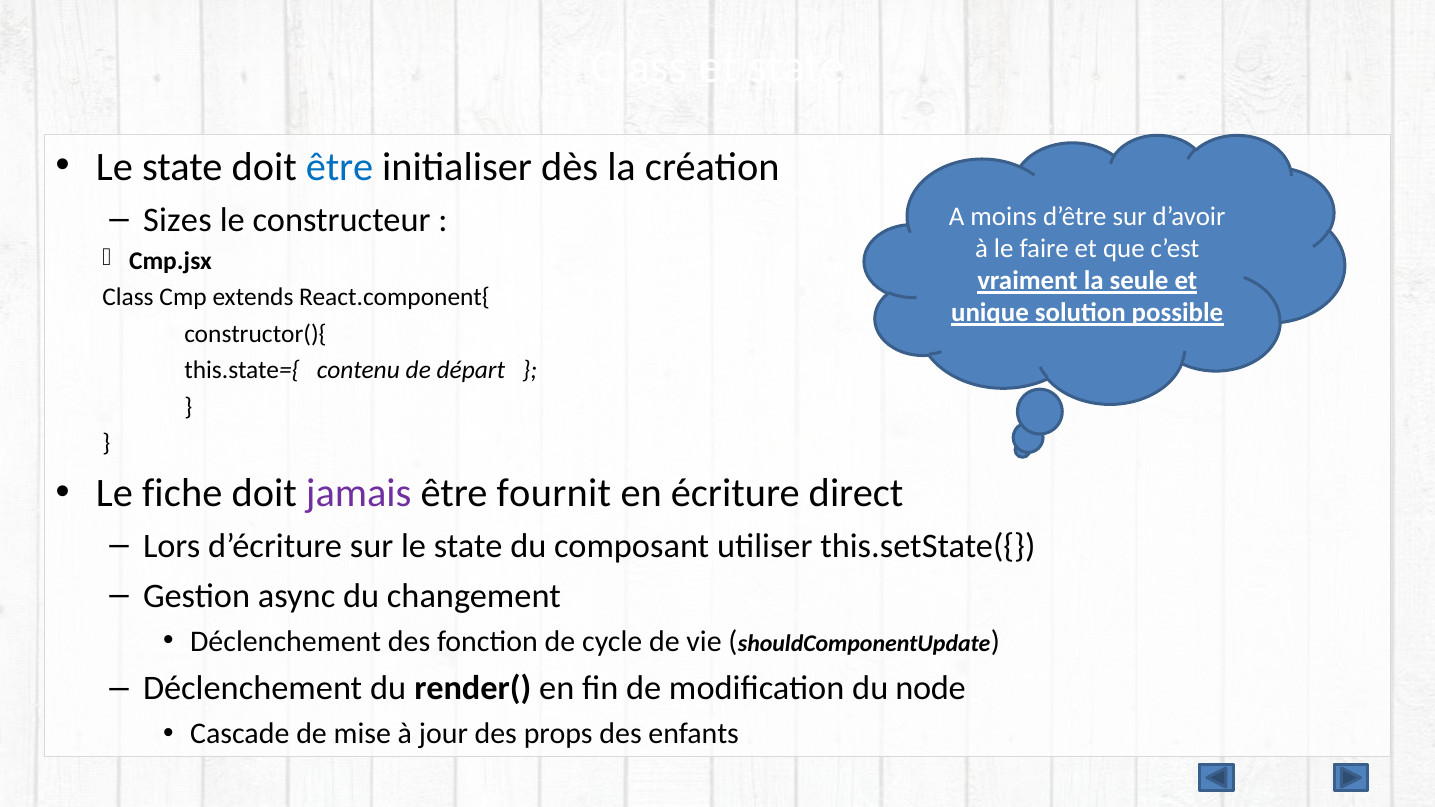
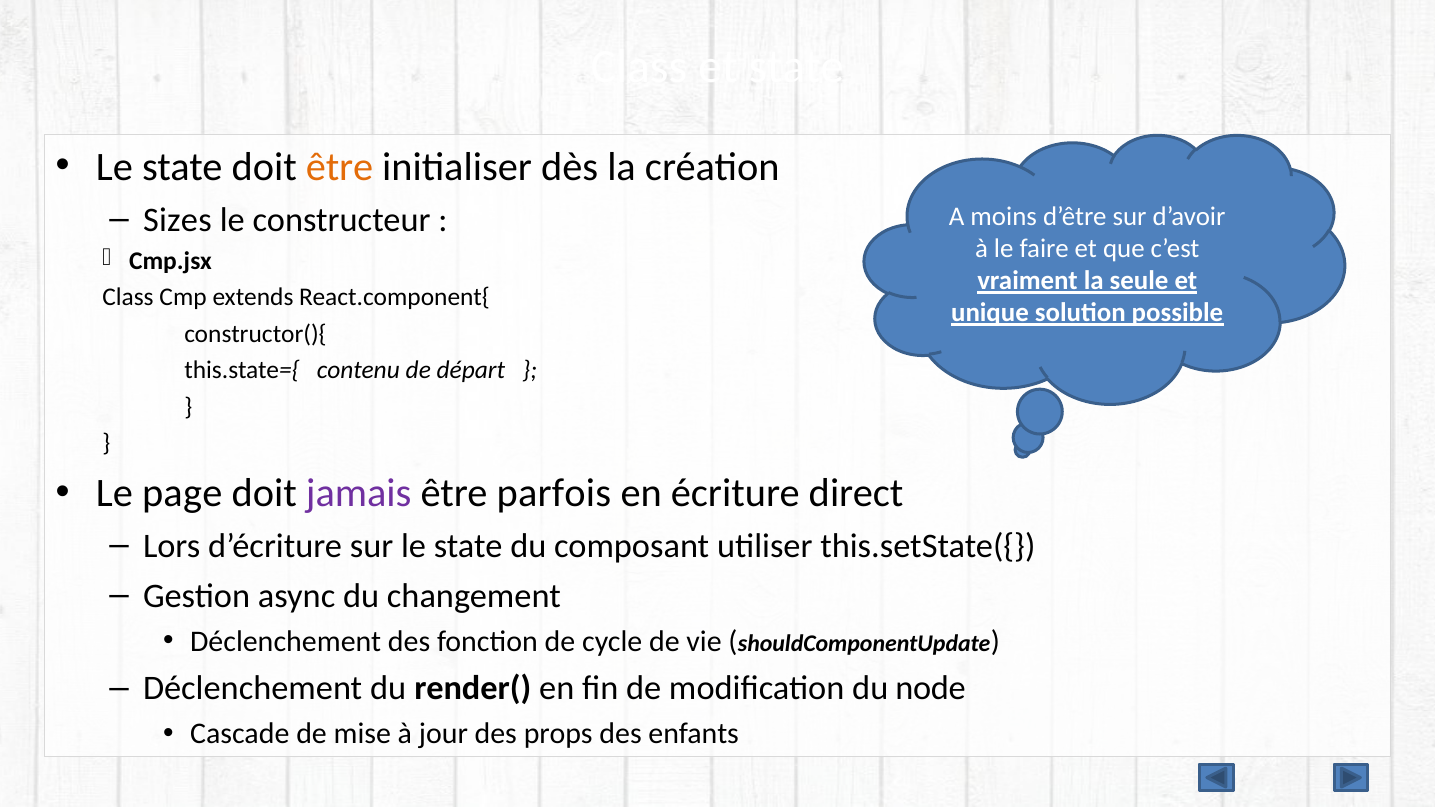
être at (340, 167) colour: blue -> orange
fiche: fiche -> page
fournit: fournit -> parfois
